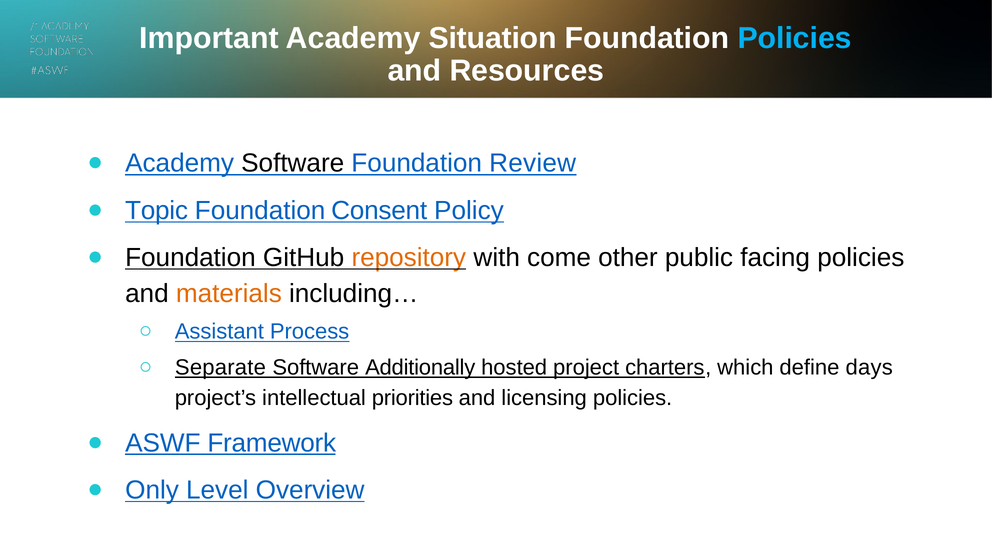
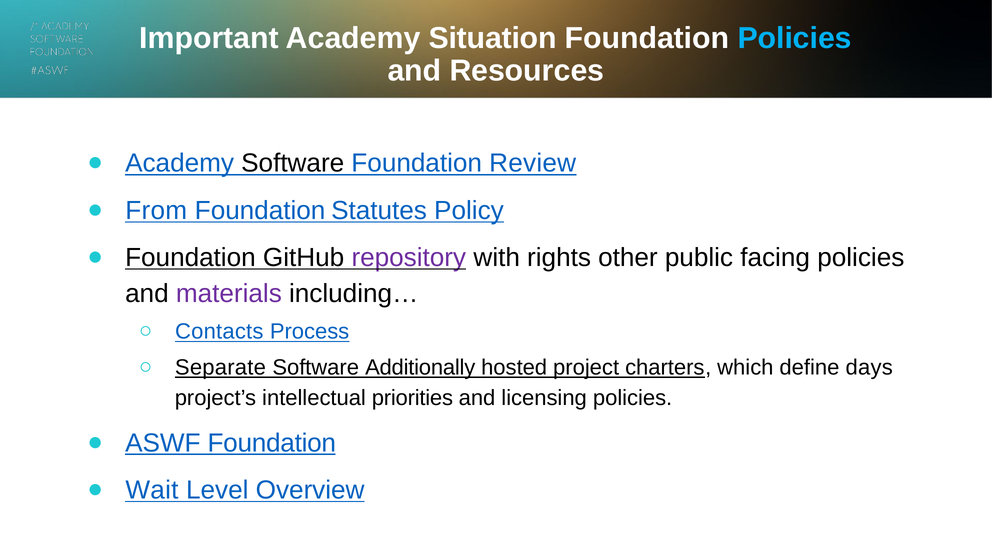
Topic: Topic -> From
Consent: Consent -> Statutes
repository colour: orange -> purple
come: come -> rights
materials colour: orange -> purple
Assistant: Assistant -> Contacts
ASWF Framework: Framework -> Foundation
Only: Only -> Wait
